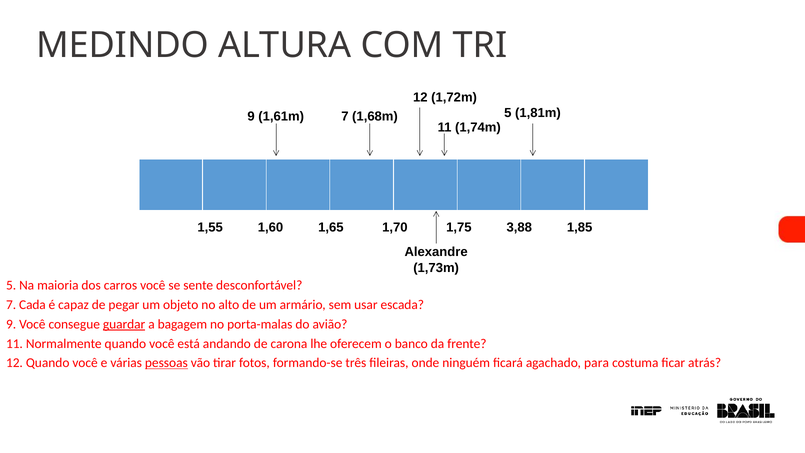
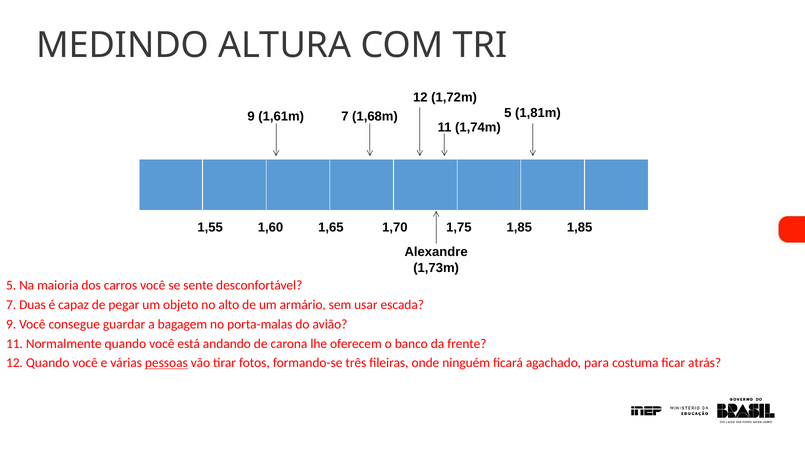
1,75 3,88: 3,88 -> 1,85
Cada: Cada -> Duas
guardar underline: present -> none
